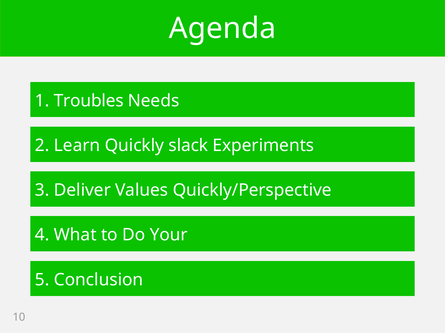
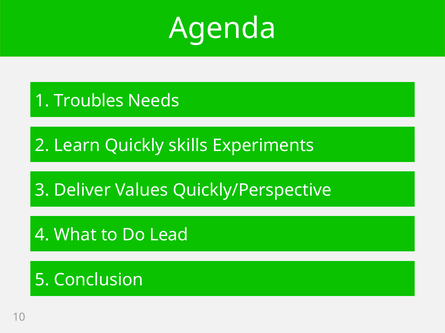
slack: slack -> skills
Your: Your -> Lead
